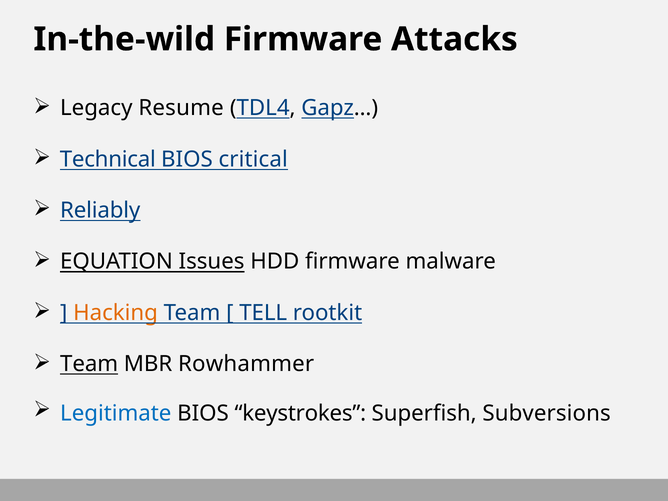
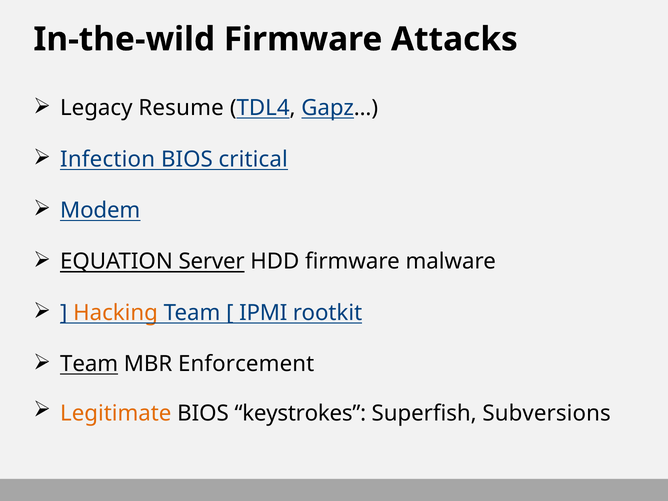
Technical: Technical -> Infection
Reliably: Reliably -> Modem
Issues: Issues -> Server
TELL: TELL -> IPMI
Rowhammer: Rowhammer -> Enforcement
Legitimate colour: blue -> orange
